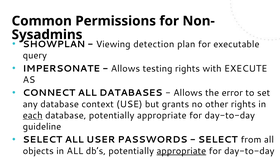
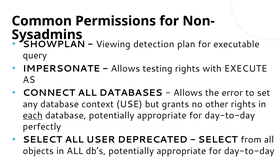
guideline: guideline -> perfectly
PASSWORDS: PASSWORDS -> DEPRECATED
appropriate at (181, 150) underline: present -> none
